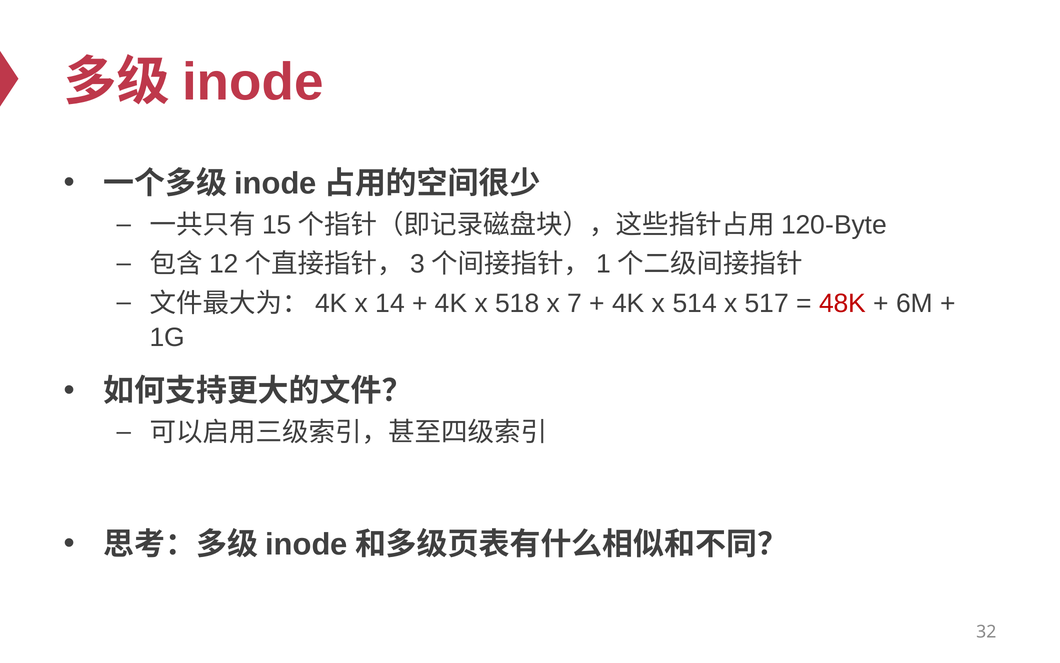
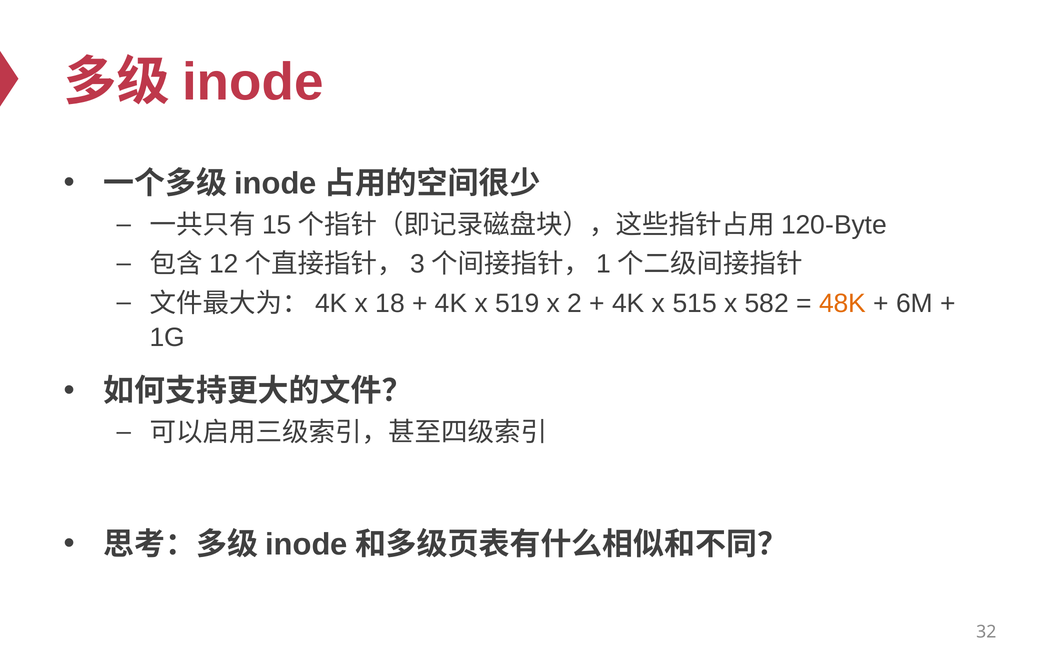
14: 14 -> 18
518: 518 -> 519
7: 7 -> 2
514: 514 -> 515
517: 517 -> 582
48K colour: red -> orange
